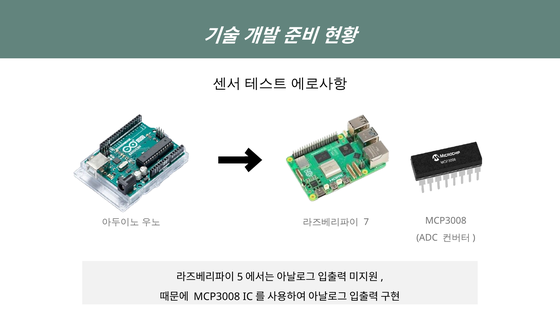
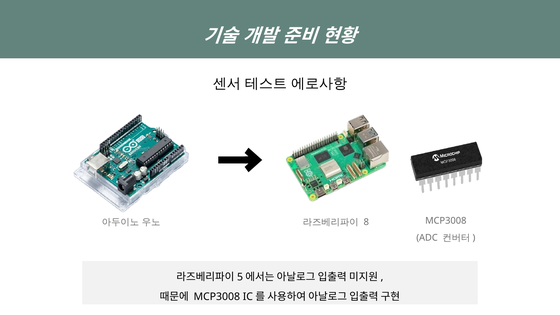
7: 7 -> 8
